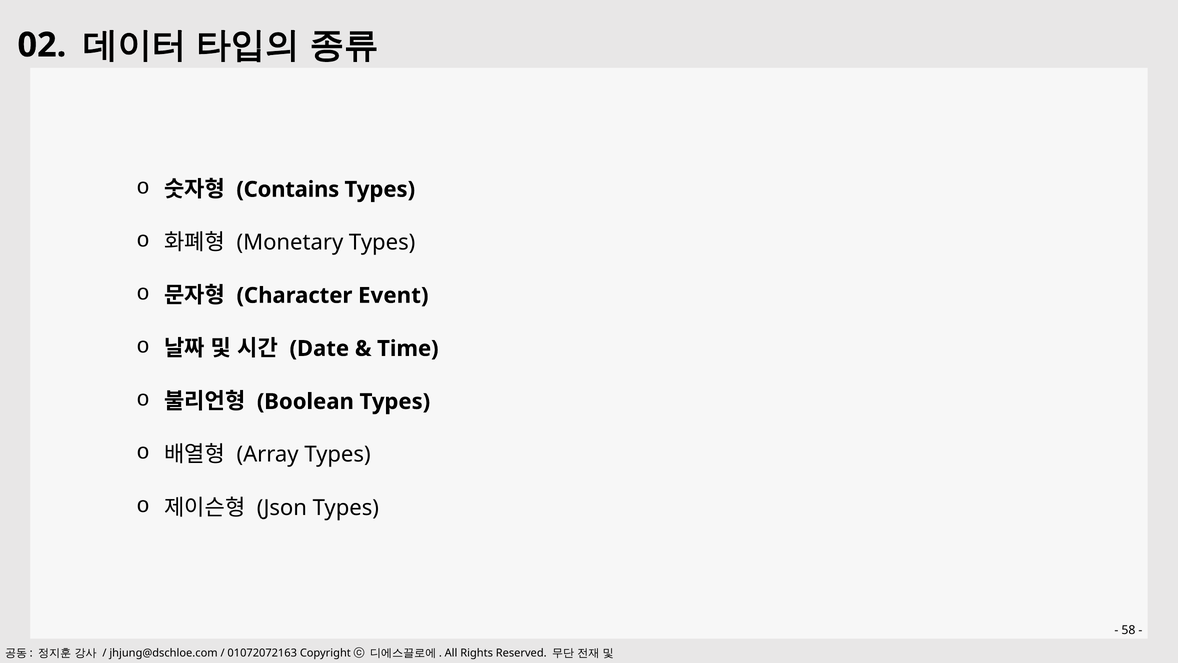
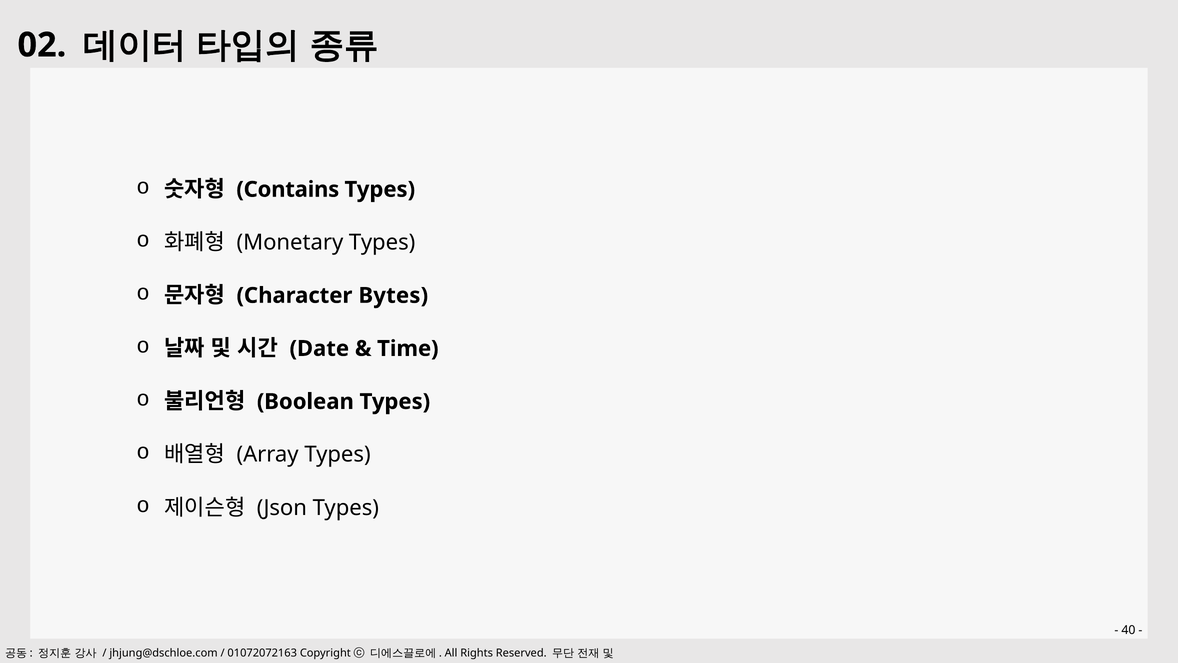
Event: Event -> Bytes
58: 58 -> 40
